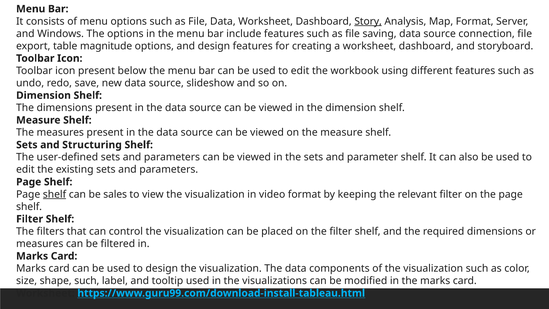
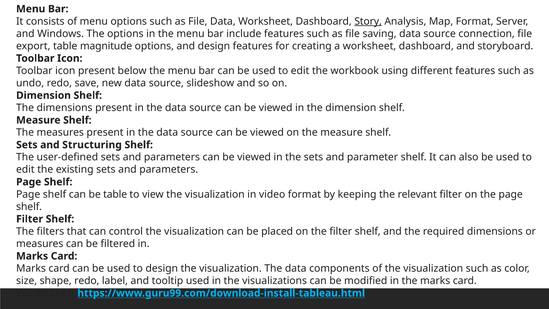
shelf at (55, 194) underline: present -> none
be sales: sales -> table
shape such: such -> redo
